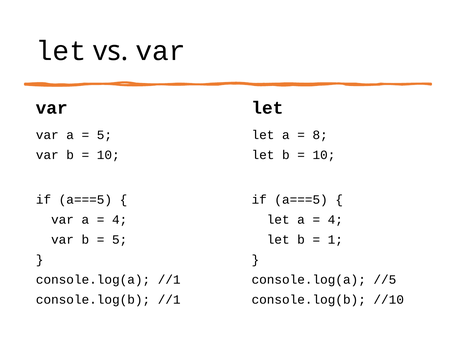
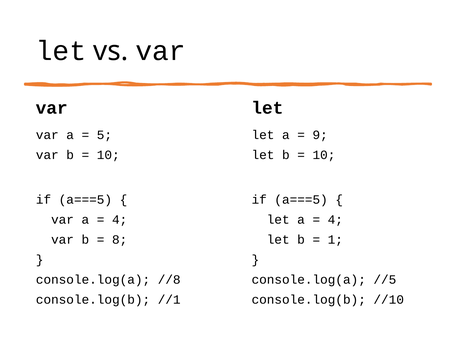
8: 8 -> 9
5 at (120, 240): 5 -> 8
console.log(a //1: //1 -> //8
